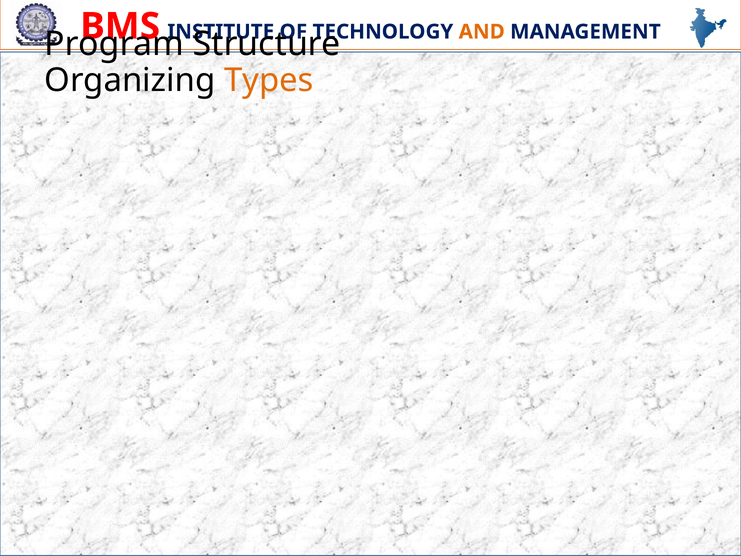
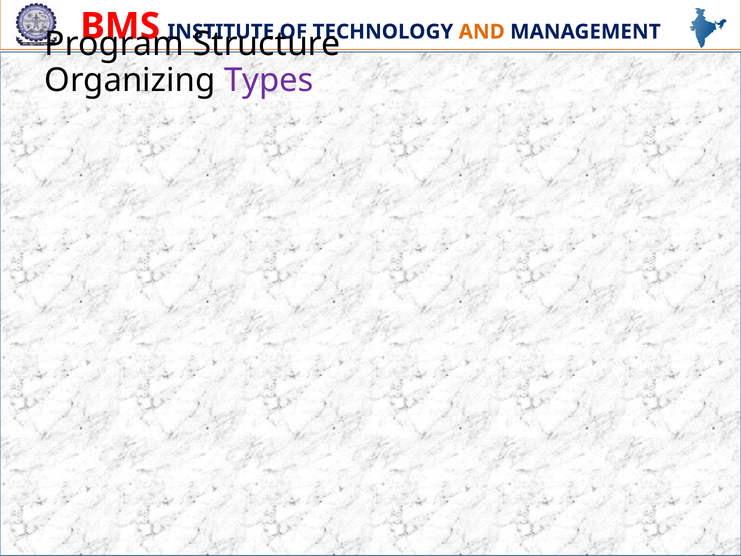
Types at (269, 80) colour: orange -> purple
